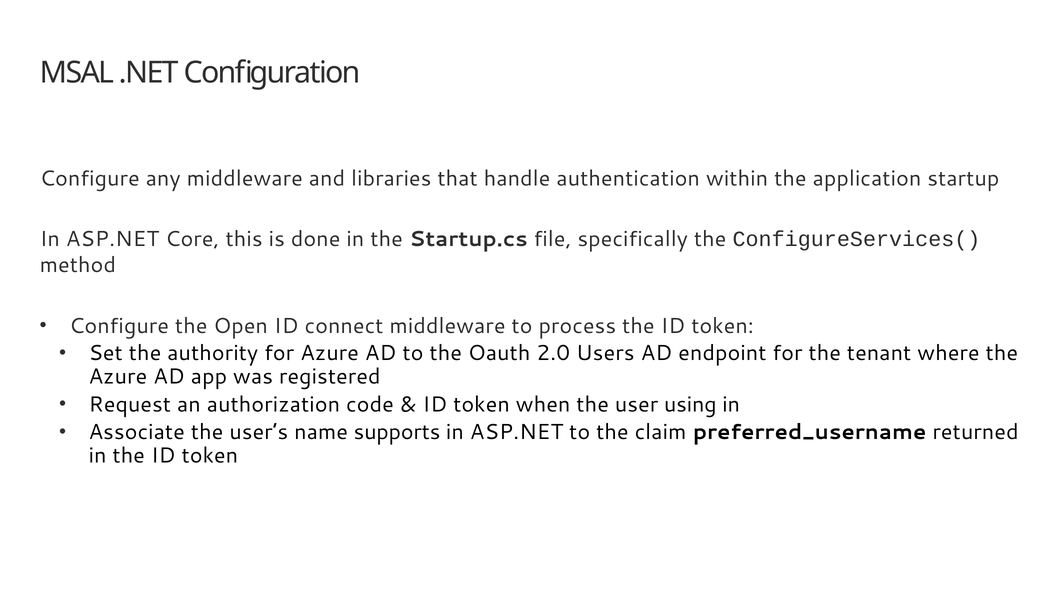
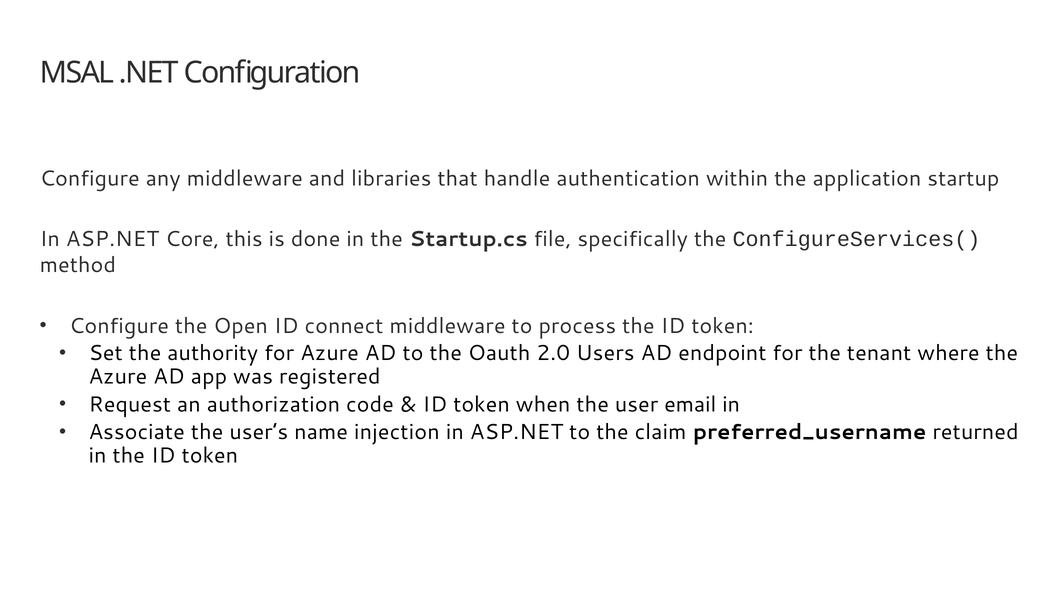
using: using -> email
supports: supports -> injection
